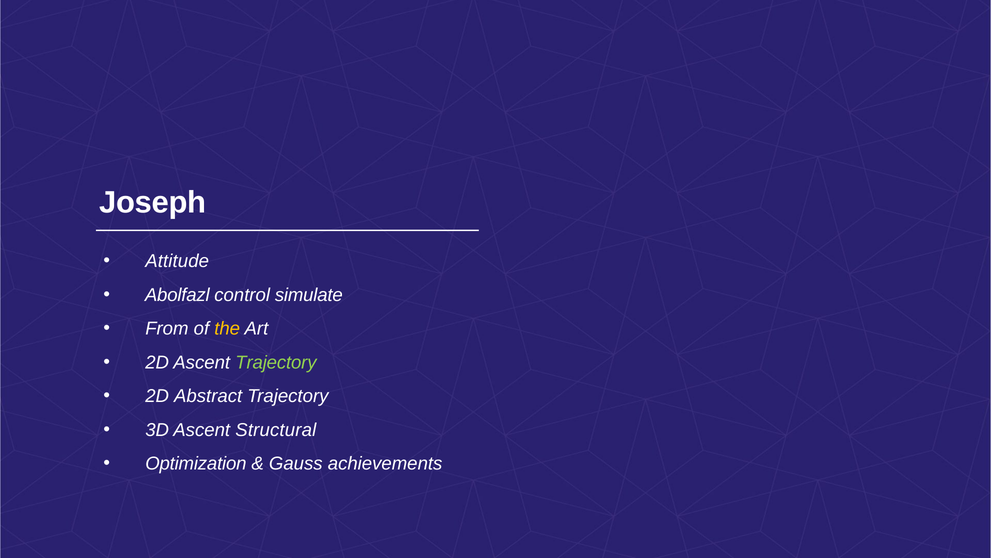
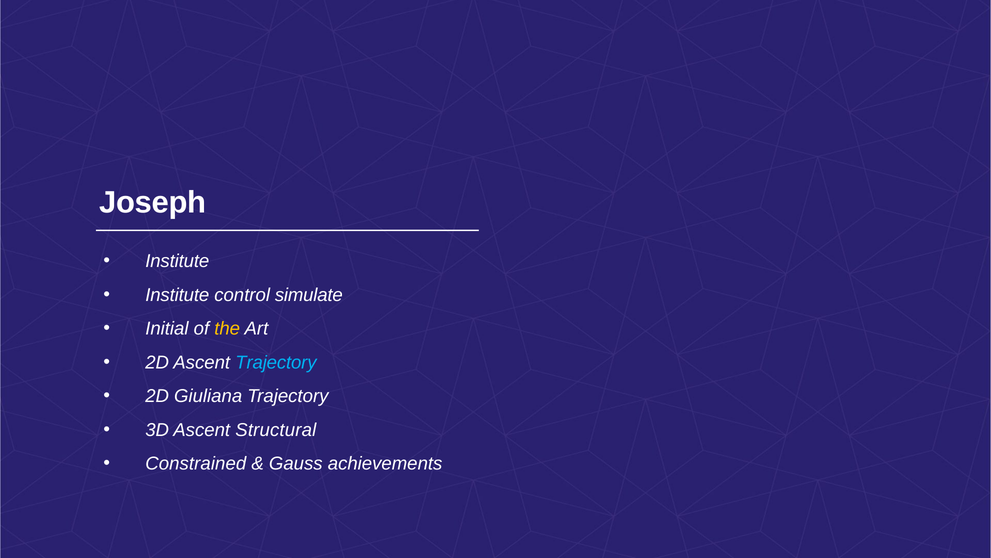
Attitude at (177, 261): Attitude -> Institute
Abolfazl at (177, 295): Abolfazl -> Institute
From: From -> Initial
Trajectory at (276, 362) colour: light green -> light blue
Abstract: Abstract -> Giuliana
Optimization: Optimization -> Constrained
